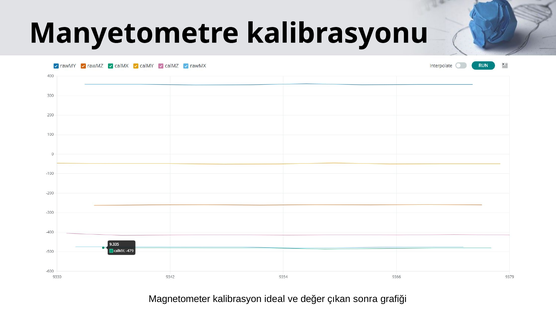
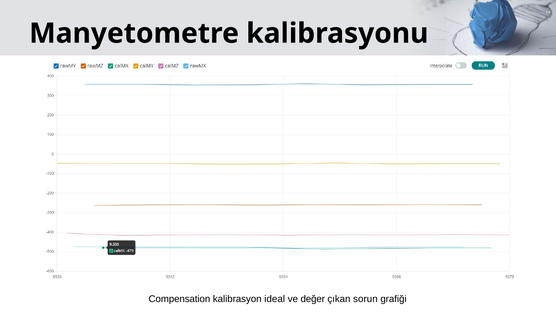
Magnetometer: Magnetometer -> Compensation
sonra: sonra -> sorun
